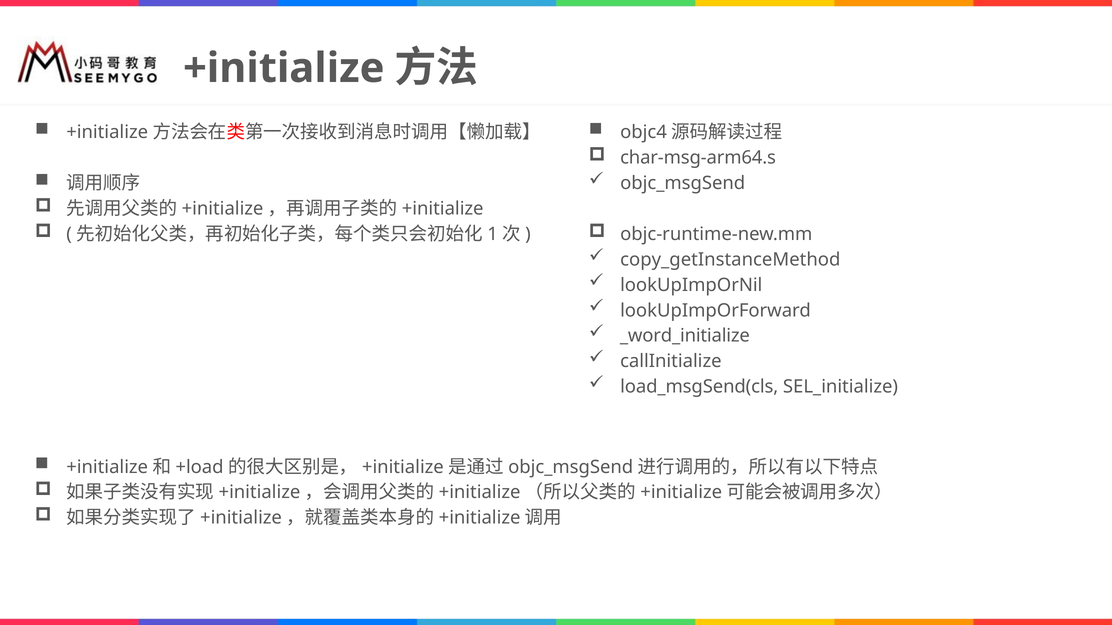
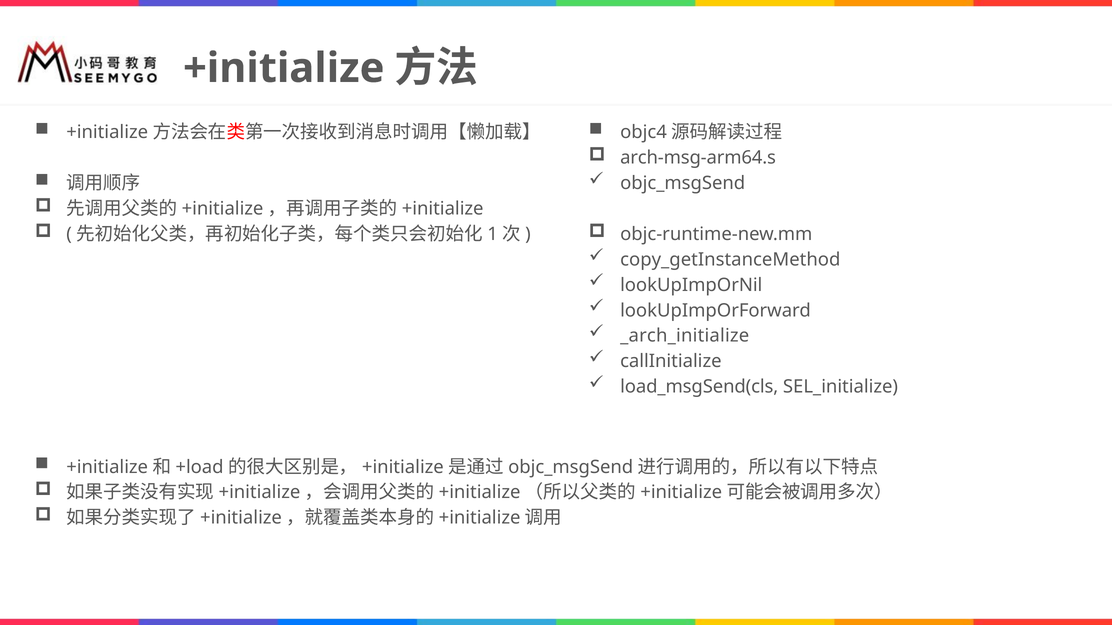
char-msg-arm64.s: char-msg-arm64.s -> arch-msg-arm64.s
_word_initialize: _word_initialize -> _arch_initialize
